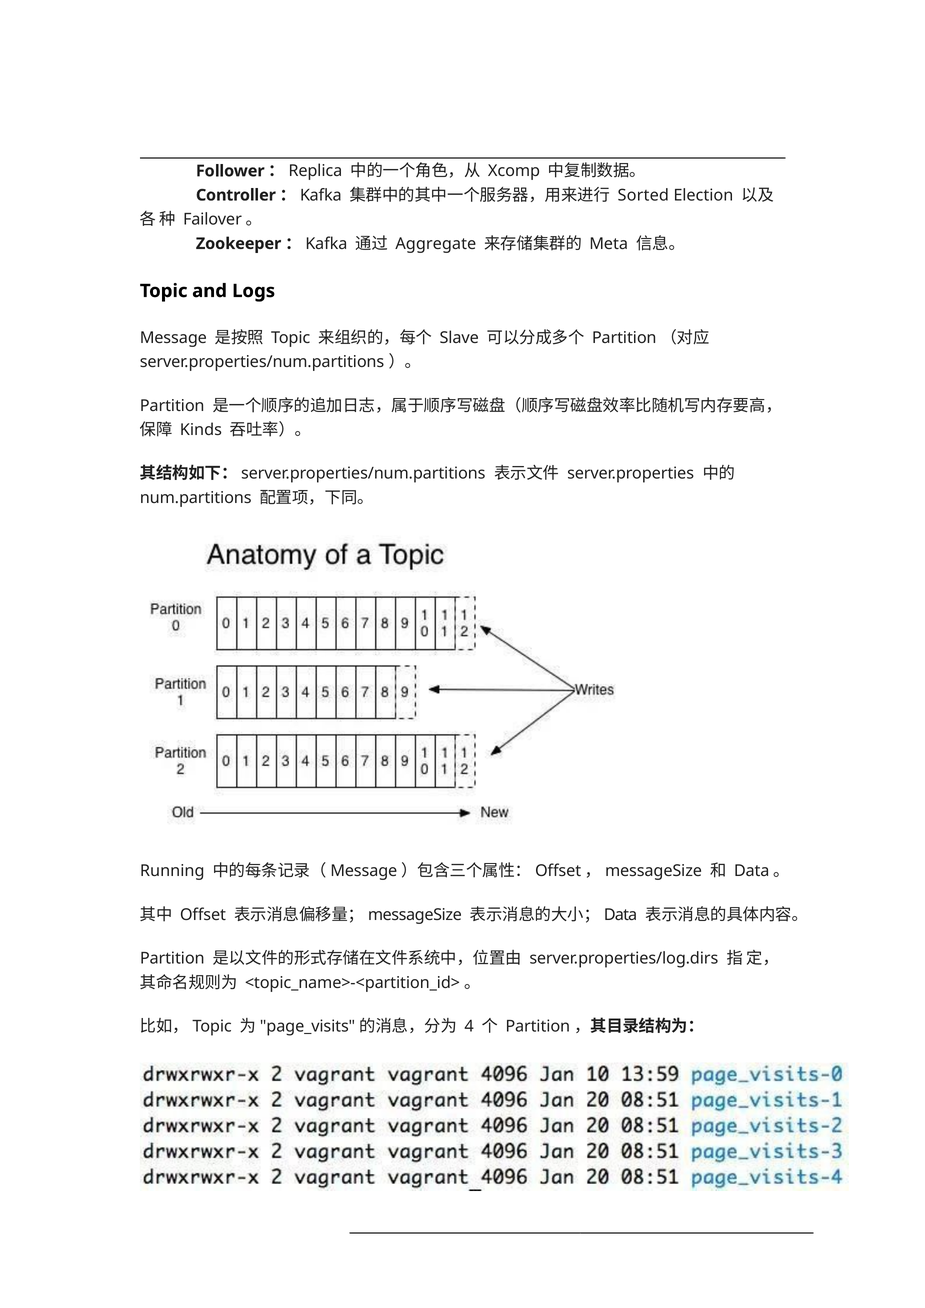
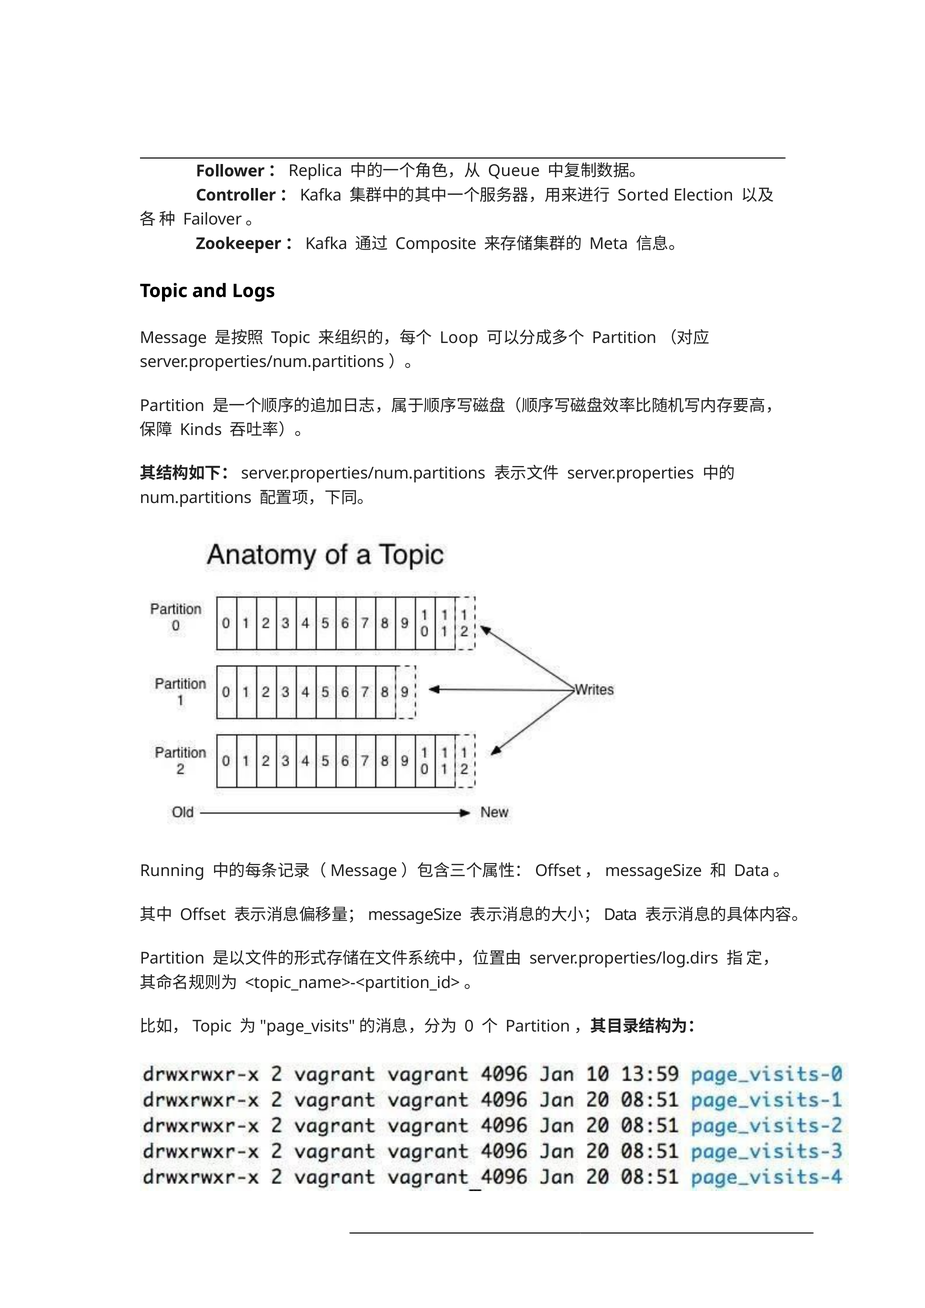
Xcomp: Xcomp -> Queue
Aggregate: Aggregate -> Composite
Slave: Slave -> Loop
4: 4 -> 0
